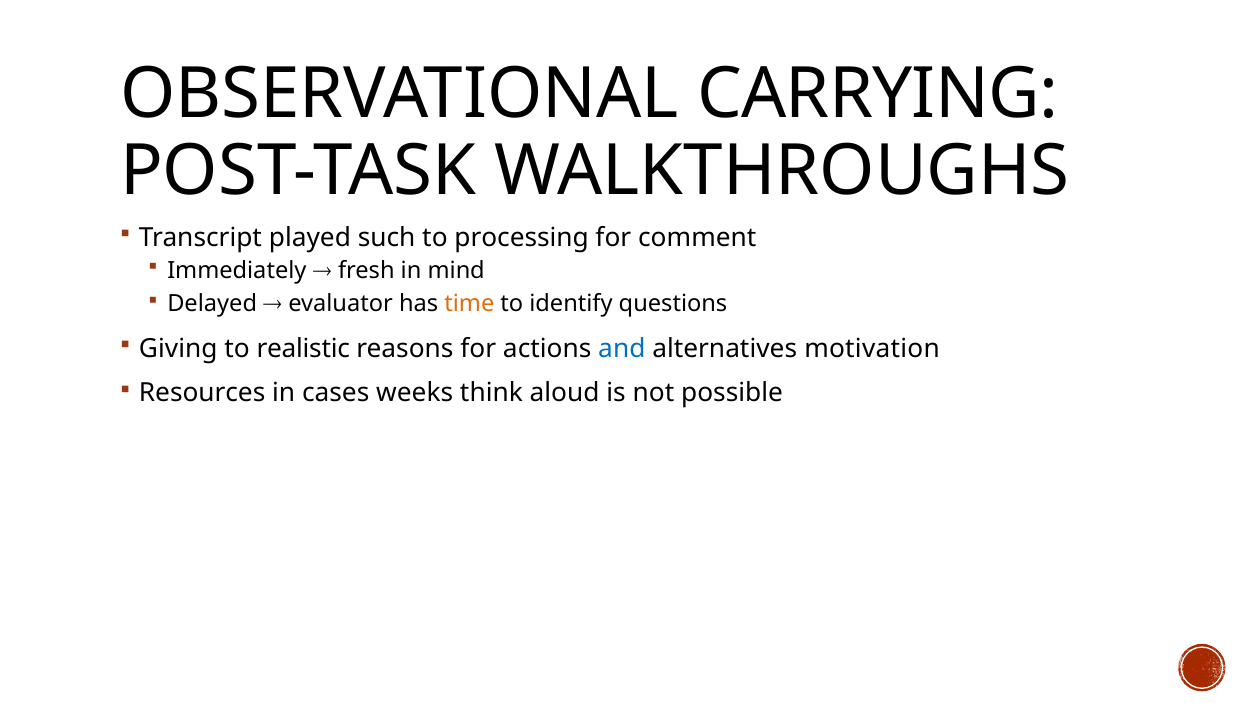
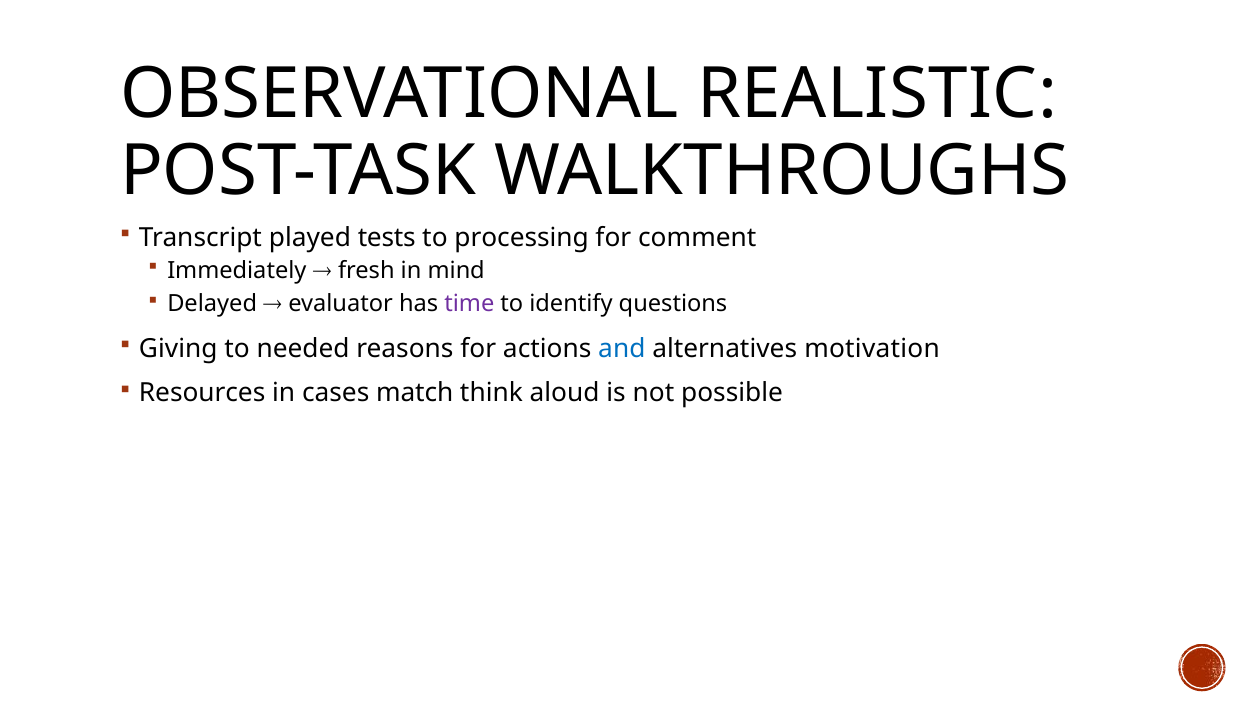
CARRYING: CARRYING -> REALISTIC
such: such -> tests
time colour: orange -> purple
realistic: realistic -> needed
weeks: weeks -> match
